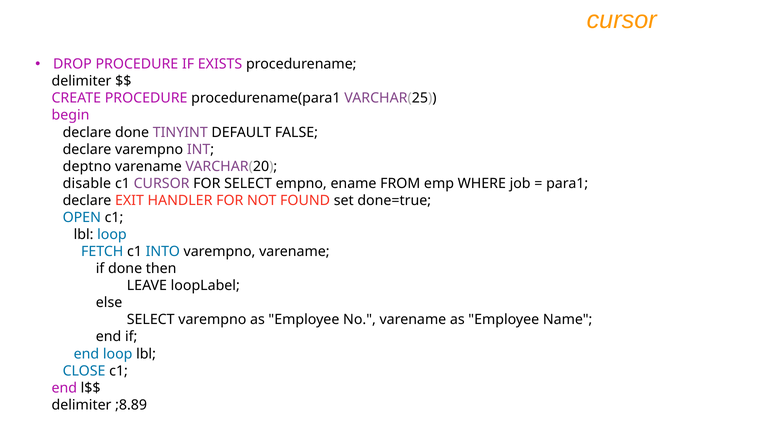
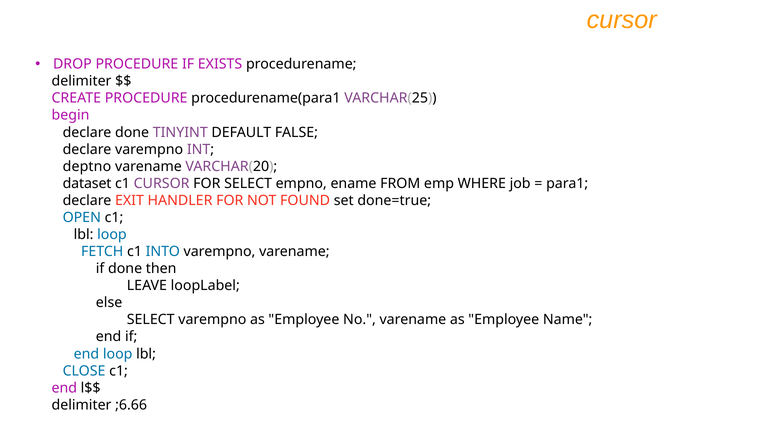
disable: disable -> dataset
;8.89: ;8.89 -> ;6.66
